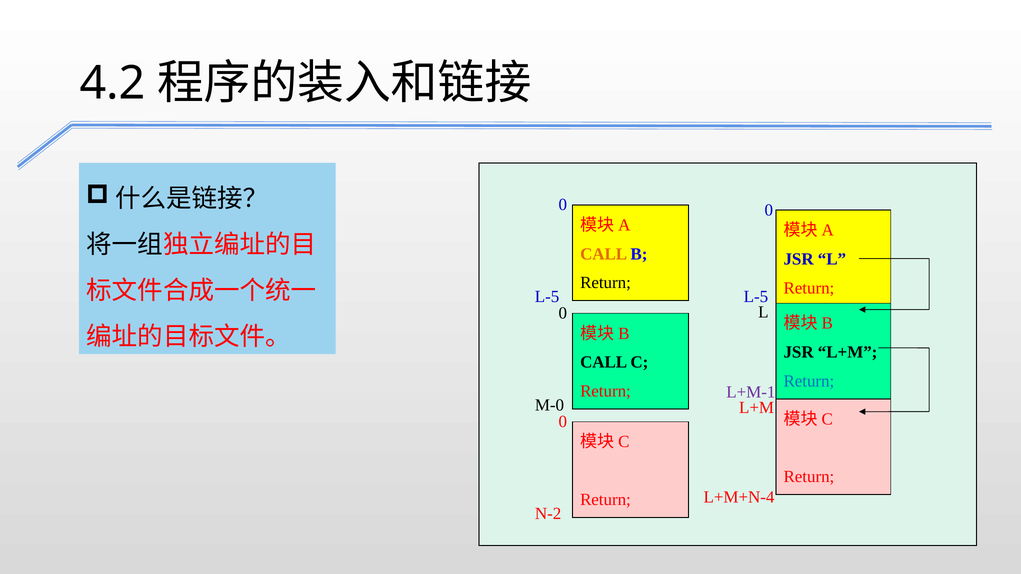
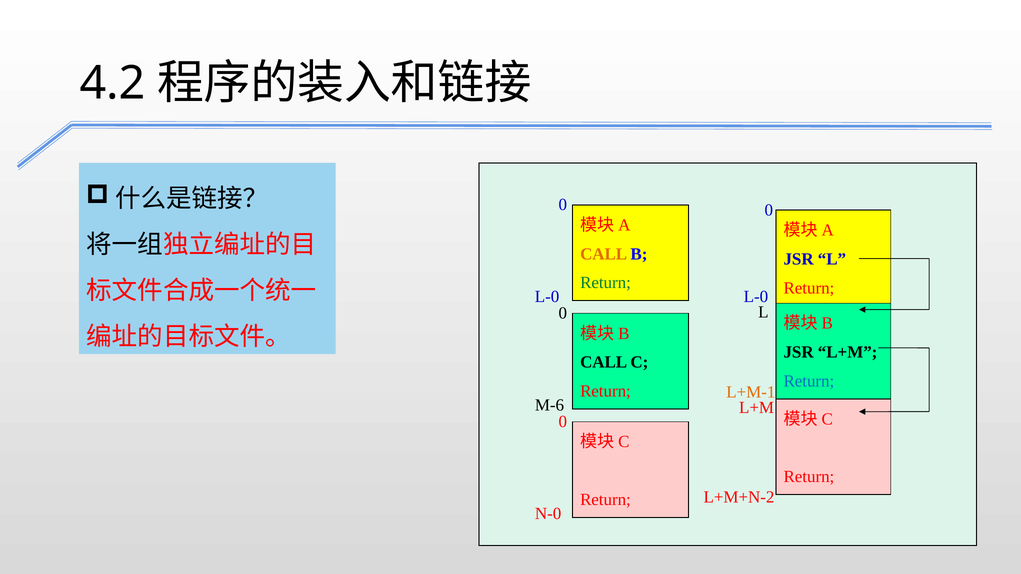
Return at (605, 283) colour: black -> green
L-5 at (547, 297): L-5 -> L-0
L-5 at (756, 297): L-5 -> L-0
L+M-1 colour: purple -> orange
M-0: M-0 -> M-6
L+M+N-4: L+M+N-4 -> L+M+N-2
N-2: N-2 -> N-0
